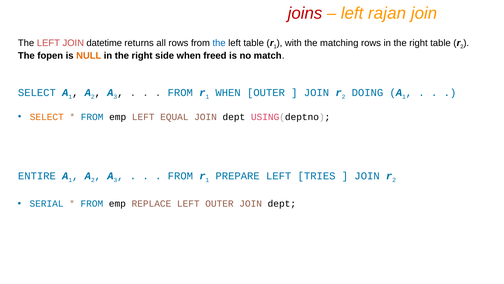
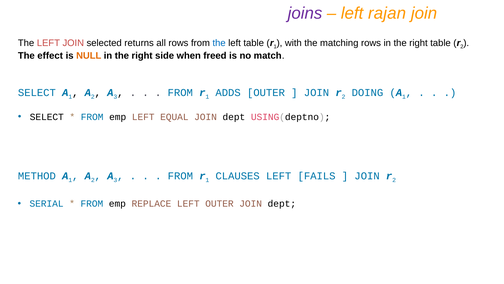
joins colour: red -> purple
datetime: datetime -> selected
fopen: fopen -> effect
WHEN at (228, 93): WHEN -> ADDS
SELECT at (47, 117) colour: orange -> black
ENTIRE: ENTIRE -> METHOD
PREPARE: PREPARE -> CLAUSES
TRIES: TRIES -> FAILS
